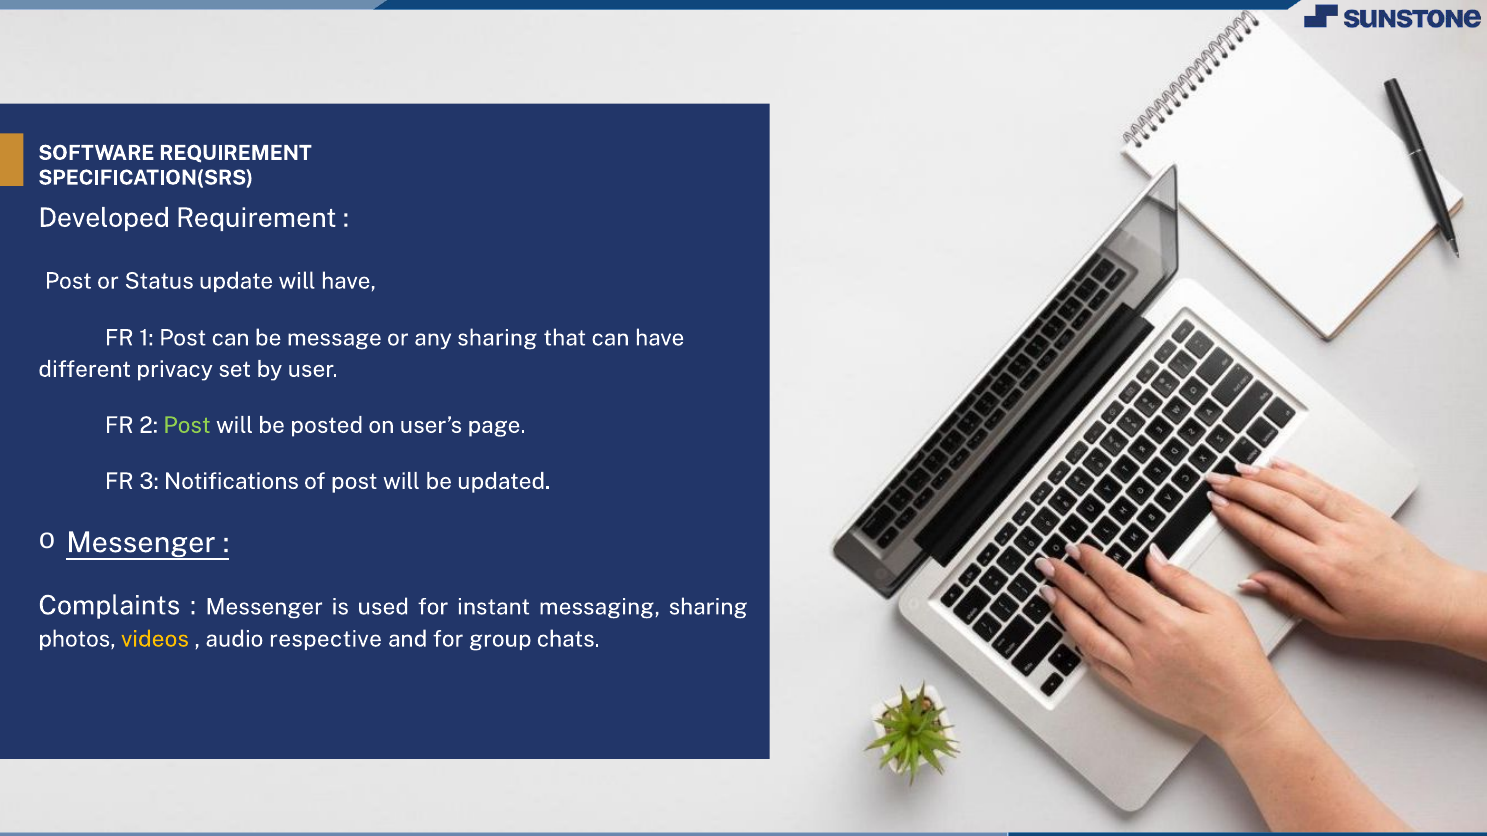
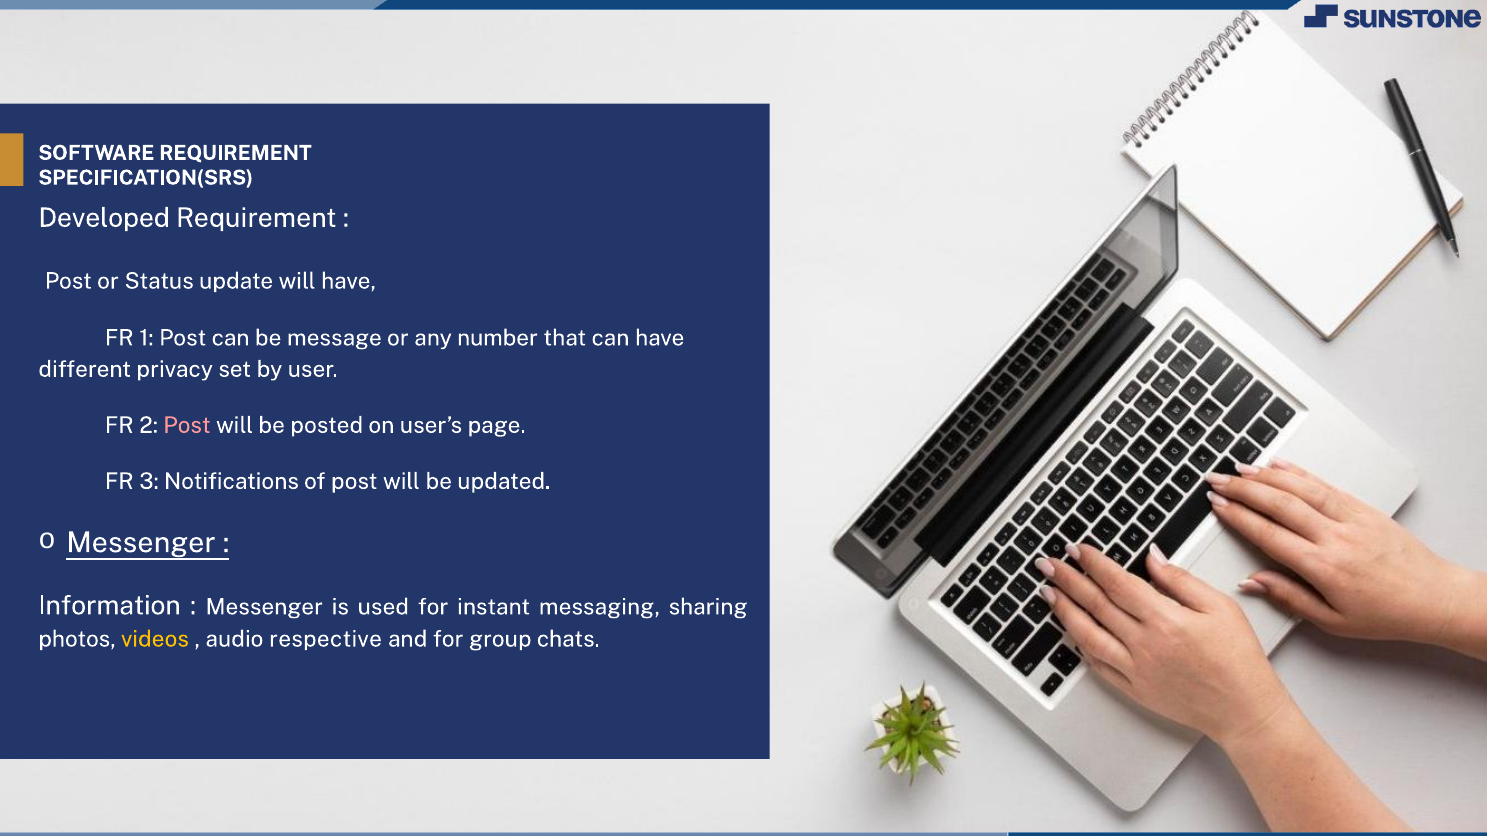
any sharing: sharing -> number
Post at (187, 426) colour: light green -> pink
Complaints: Complaints -> Information
